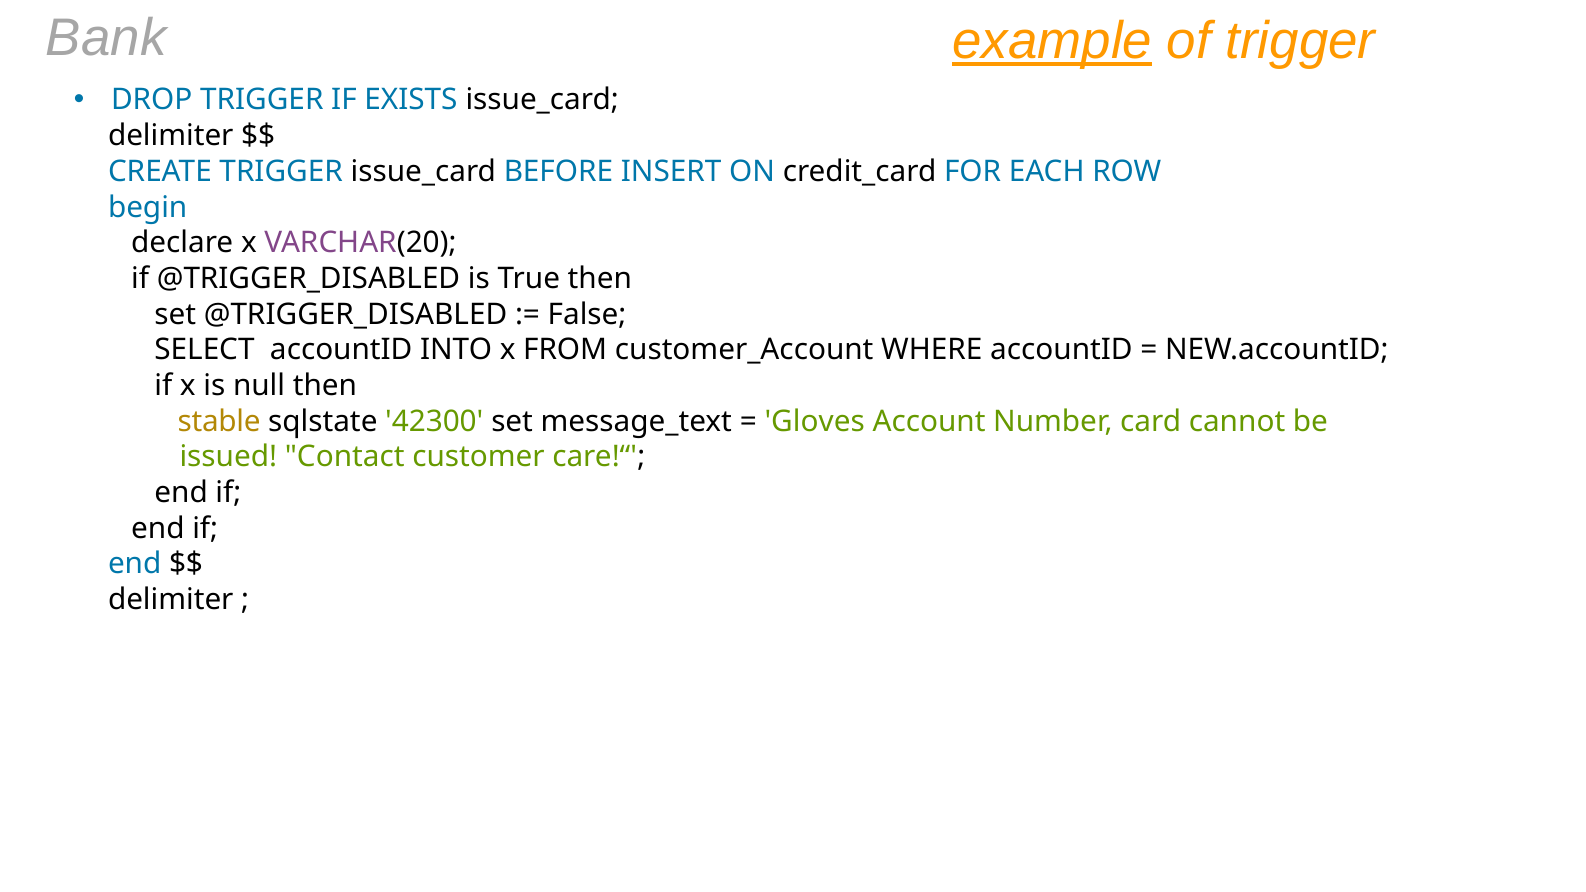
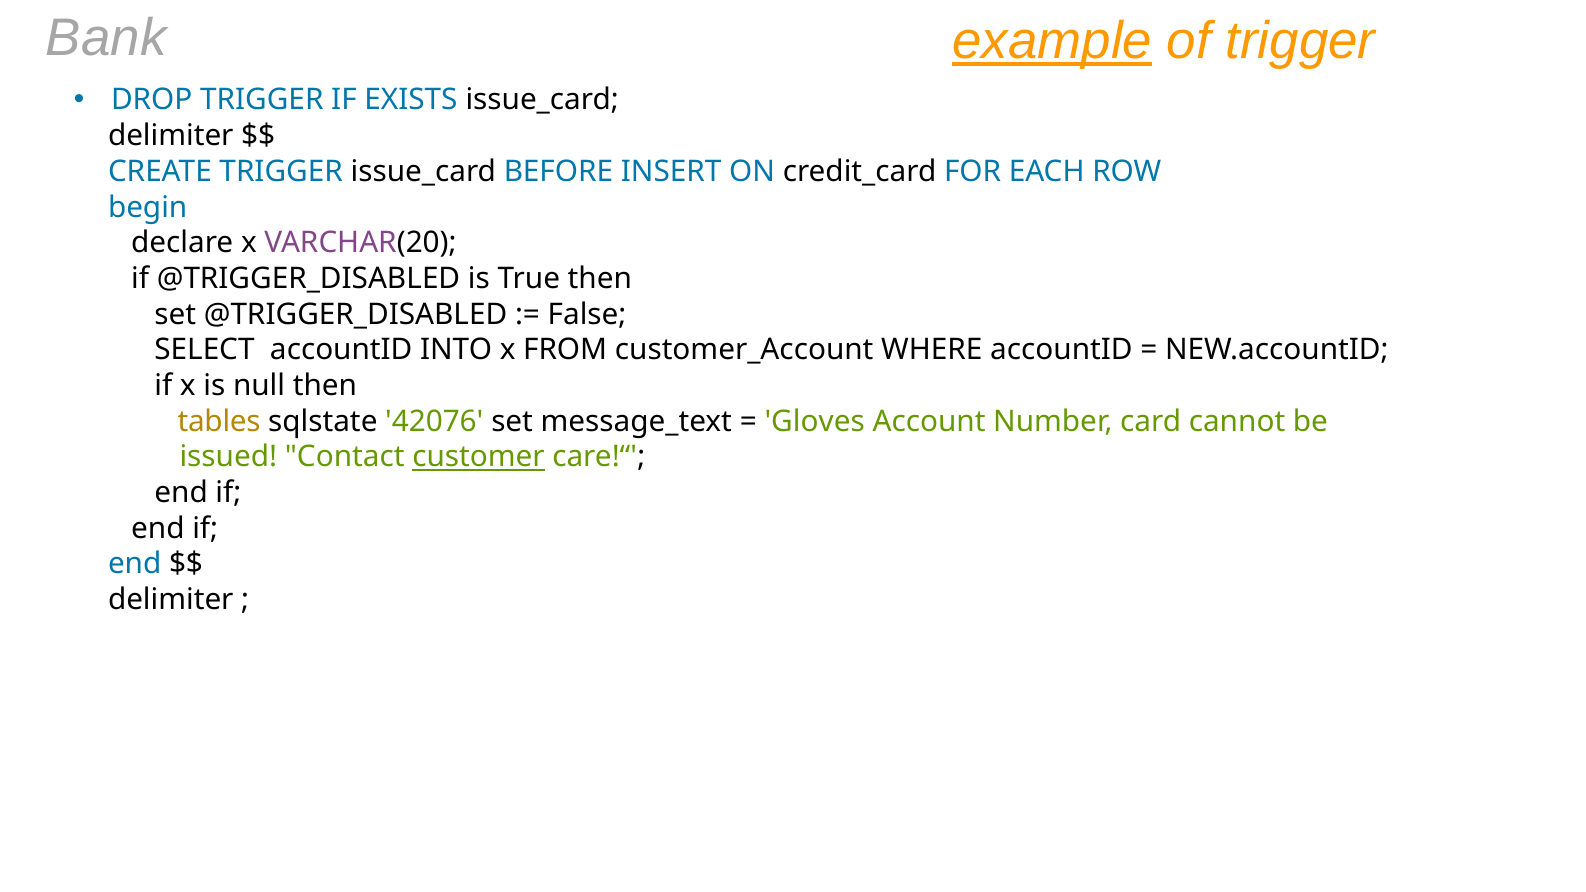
stable: stable -> tables
42300: 42300 -> 42076
customer underline: none -> present
